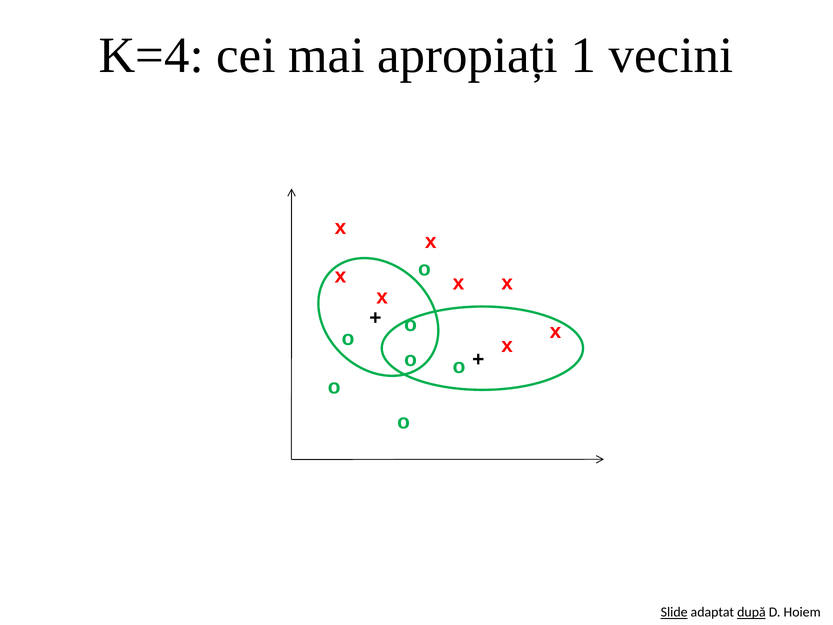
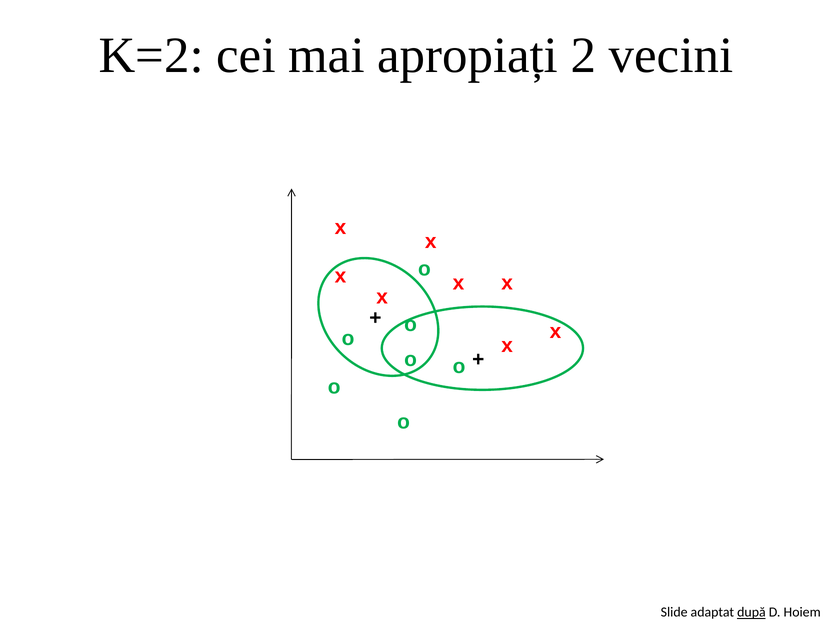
K=4: K=4 -> K=2
1: 1 -> 2
Slide underline: present -> none
